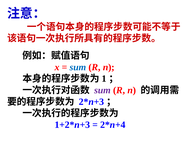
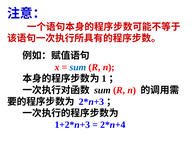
sum at (102, 90) colour: purple -> black
